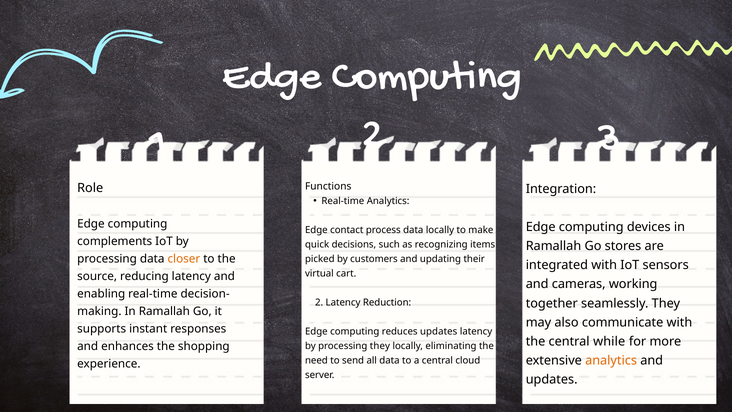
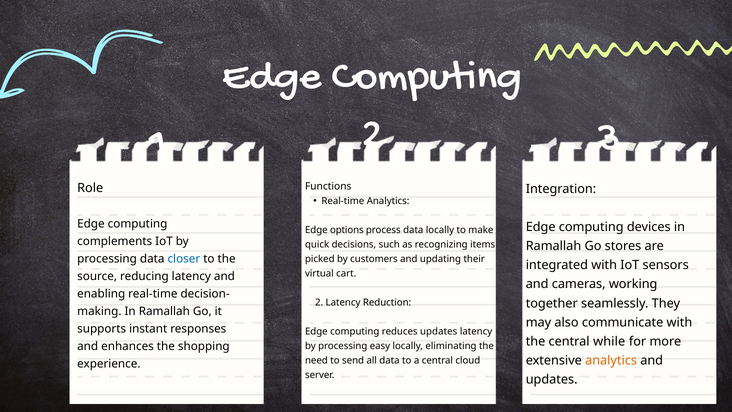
contact: contact -> options
closer colour: orange -> blue
processing they: they -> easy
